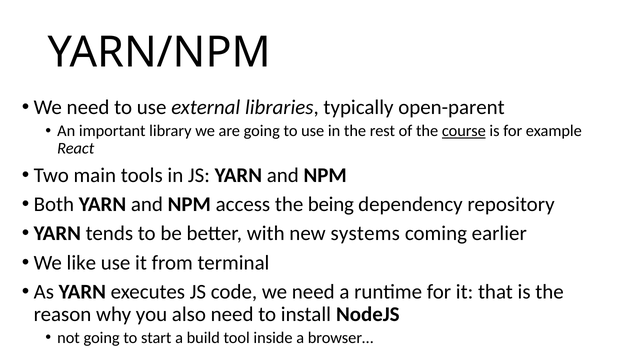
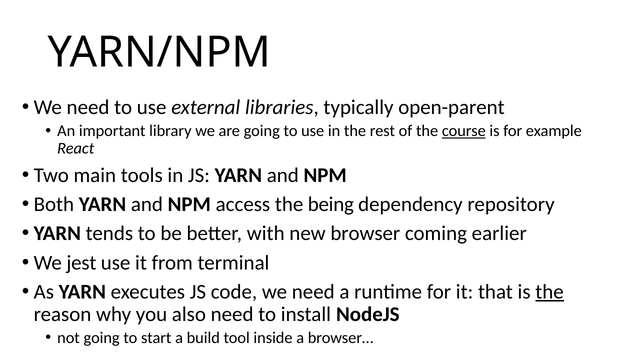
systems: systems -> browser
like: like -> jest
the at (550, 292) underline: none -> present
